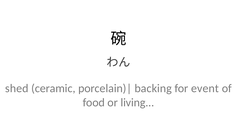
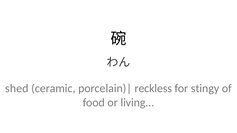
backing: backing -> reckless
event: event -> stingy
